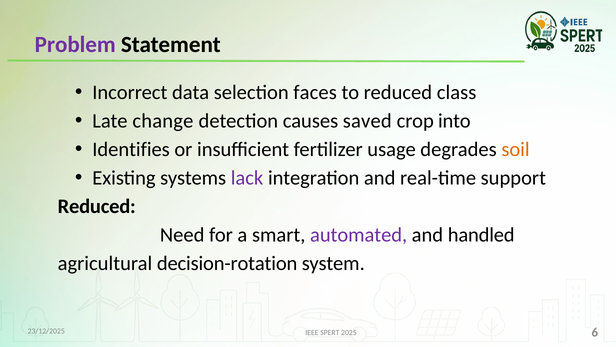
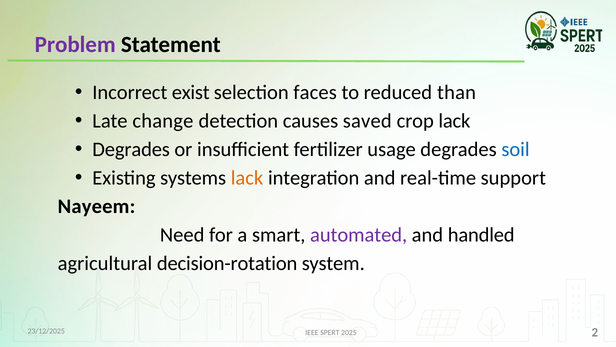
data: data -> exist
class: class -> than
crop into: into -> lack
Identifies at (131, 149): Identifies -> Degrades
soil colour: orange -> blue
lack at (247, 178) colour: purple -> orange
Reduced at (97, 206): Reduced -> Nayeem
6: 6 -> 2
